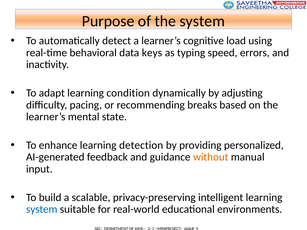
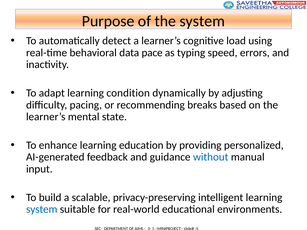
keys: keys -> pace
detection: detection -> education
without colour: orange -> blue
